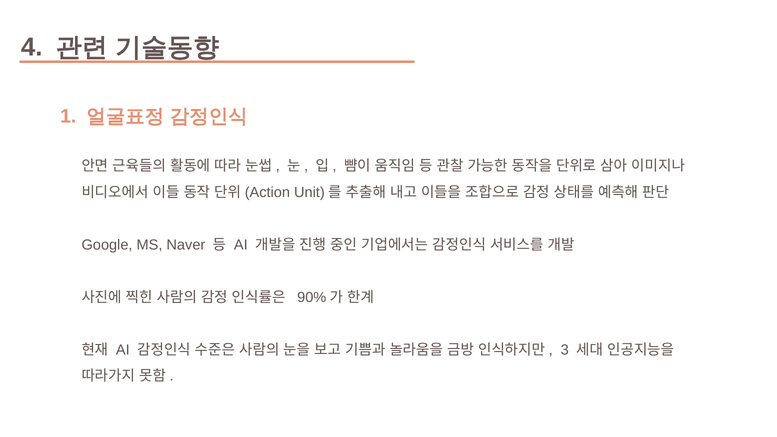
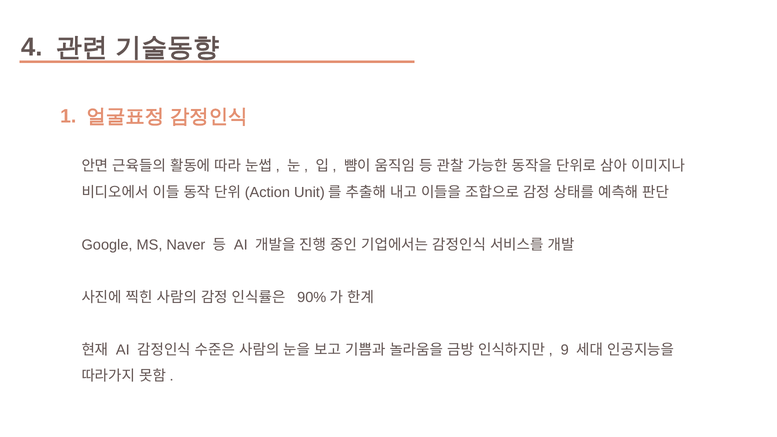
3: 3 -> 9
